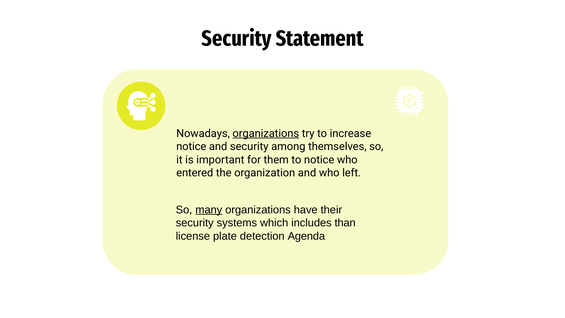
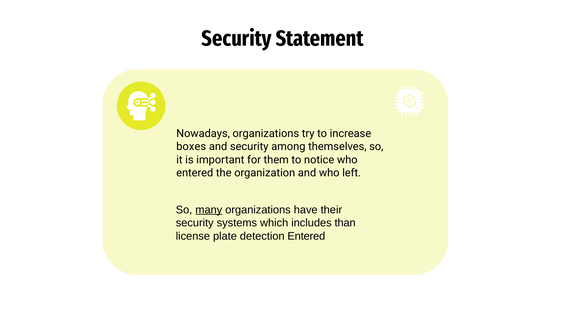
organizations at (266, 133) underline: present -> none
notice at (191, 147): notice -> boxes
detection Agenda: Agenda -> Entered
